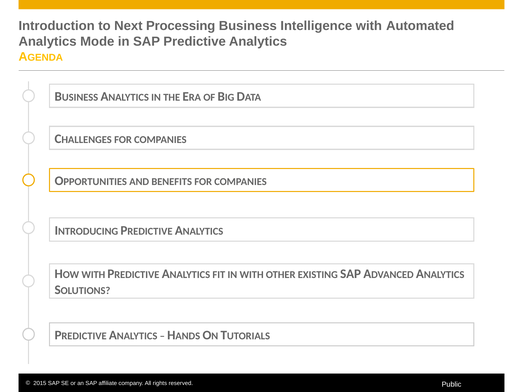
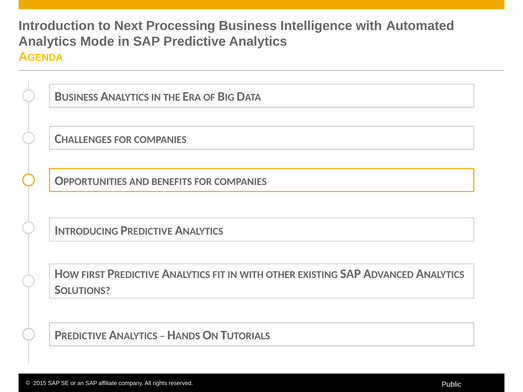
WITH at (93, 275): WITH -> FIRST
